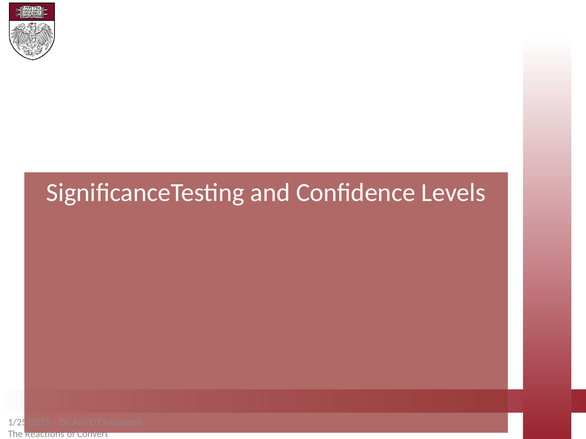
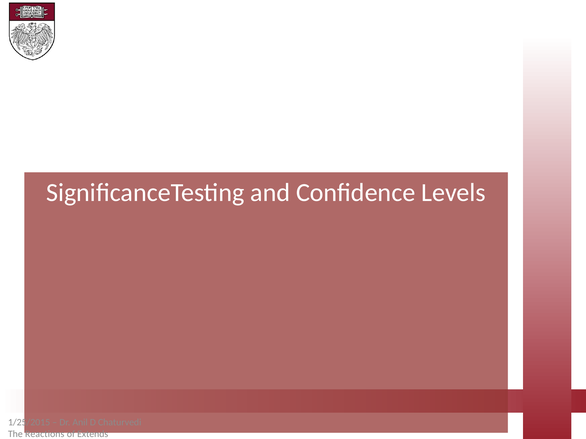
Convert: Convert -> Extends
